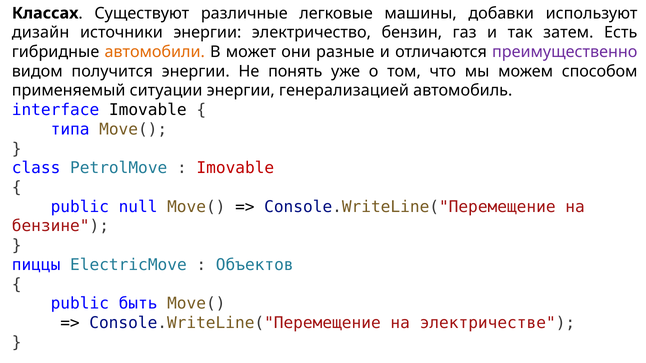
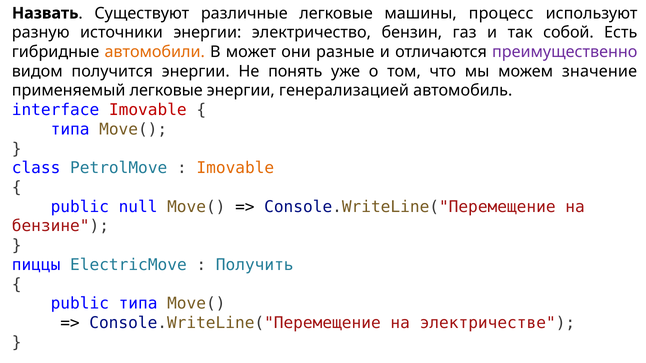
Классах: Классах -> Назвать
добавки: добавки -> процесс
дизайн: дизайн -> разную
затем: затем -> собой
способом: способом -> значение
применяемый ситуации: ситуации -> легковые
Imovable at (148, 110) colour: black -> red
Imovable at (235, 168) colour: red -> orange
Объектов: Объектов -> Получить
public быть: быть -> типа
